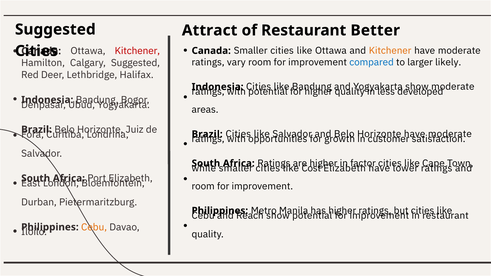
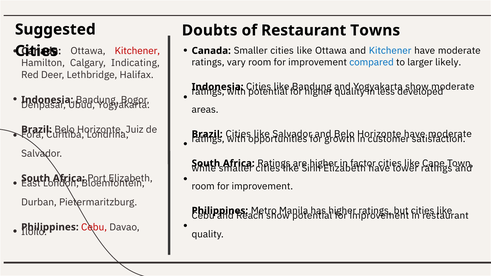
Attract: Attract -> Doubts
Better: Better -> Towns
Kitchener at (390, 51) colour: orange -> blue
Calgary Suggested: Suggested -> Indicating
Cost: Cost -> Sirih
Cebu at (94, 227) colour: orange -> red
